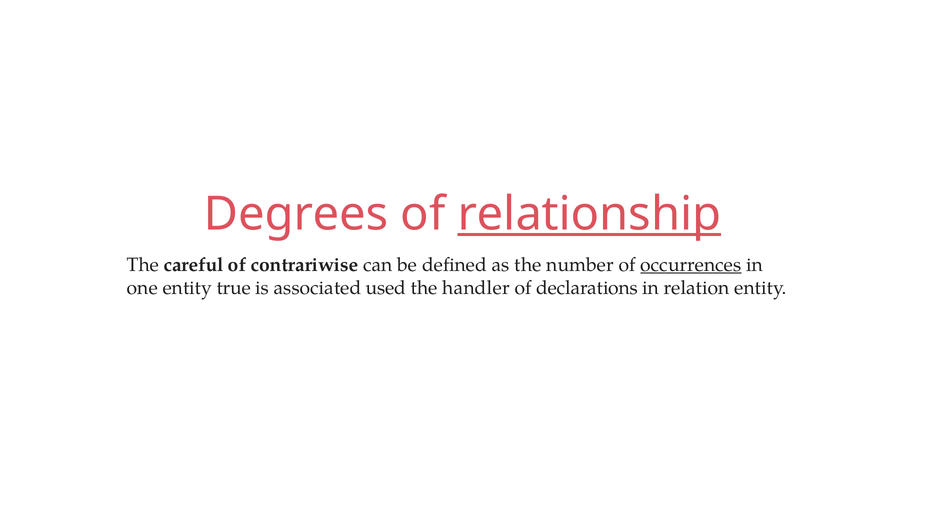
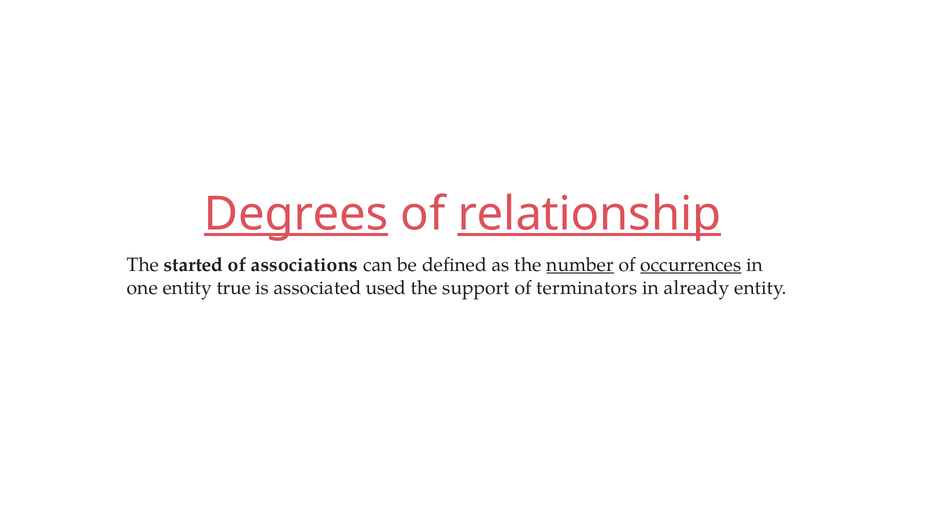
Degrees underline: none -> present
careful: careful -> started
contrariwise: contrariwise -> associations
number underline: none -> present
handler: handler -> support
declarations: declarations -> terminators
relation: relation -> already
